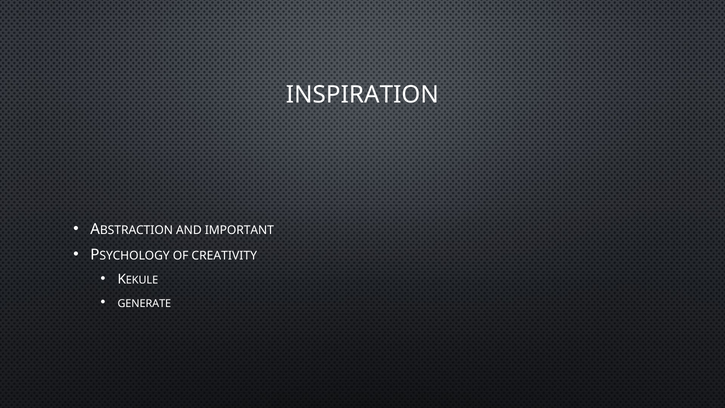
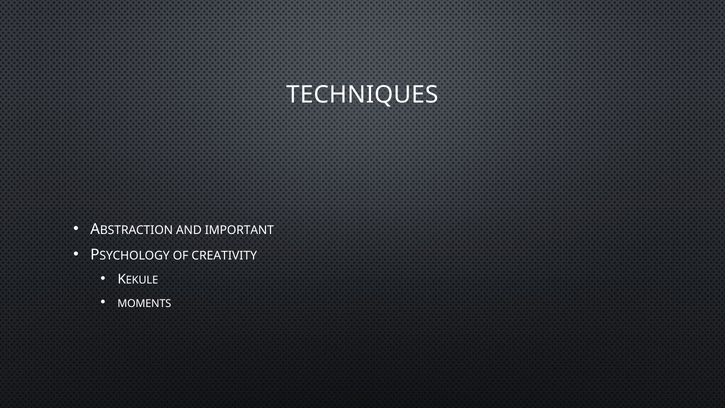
INSPIRATION: INSPIRATION -> TECHNIQUES
GENERATE: GENERATE -> MOMENTS
